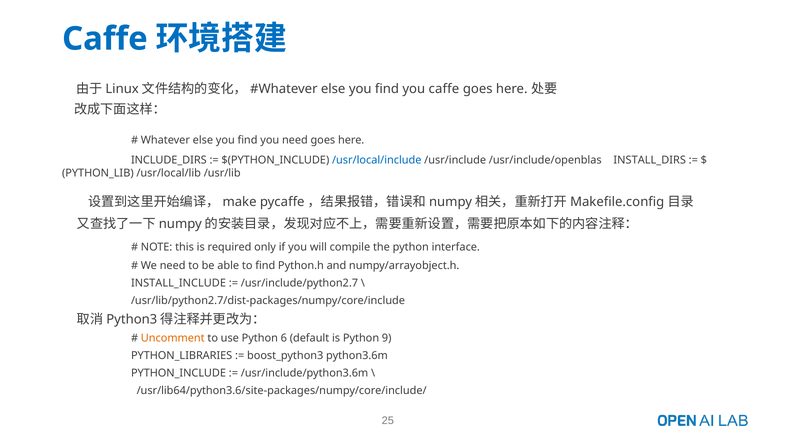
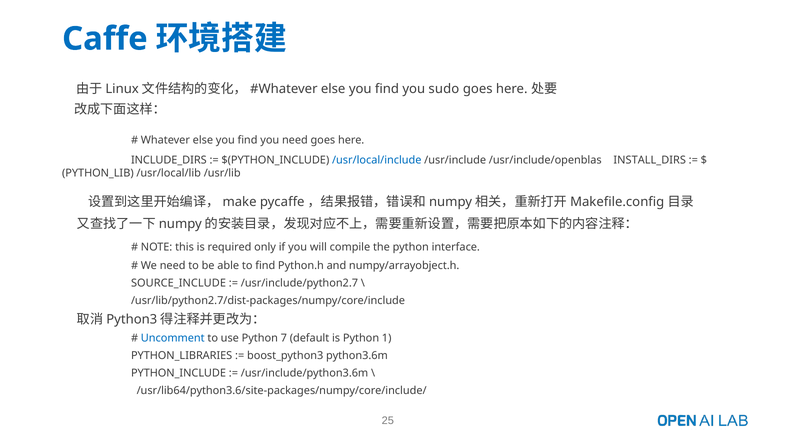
you caffe: caffe -> sudo
INSTALL_INCLUDE: INSTALL_INCLUDE -> SOURCE_INCLUDE
Uncomment colour: orange -> blue
6: 6 -> 7
9: 9 -> 1
